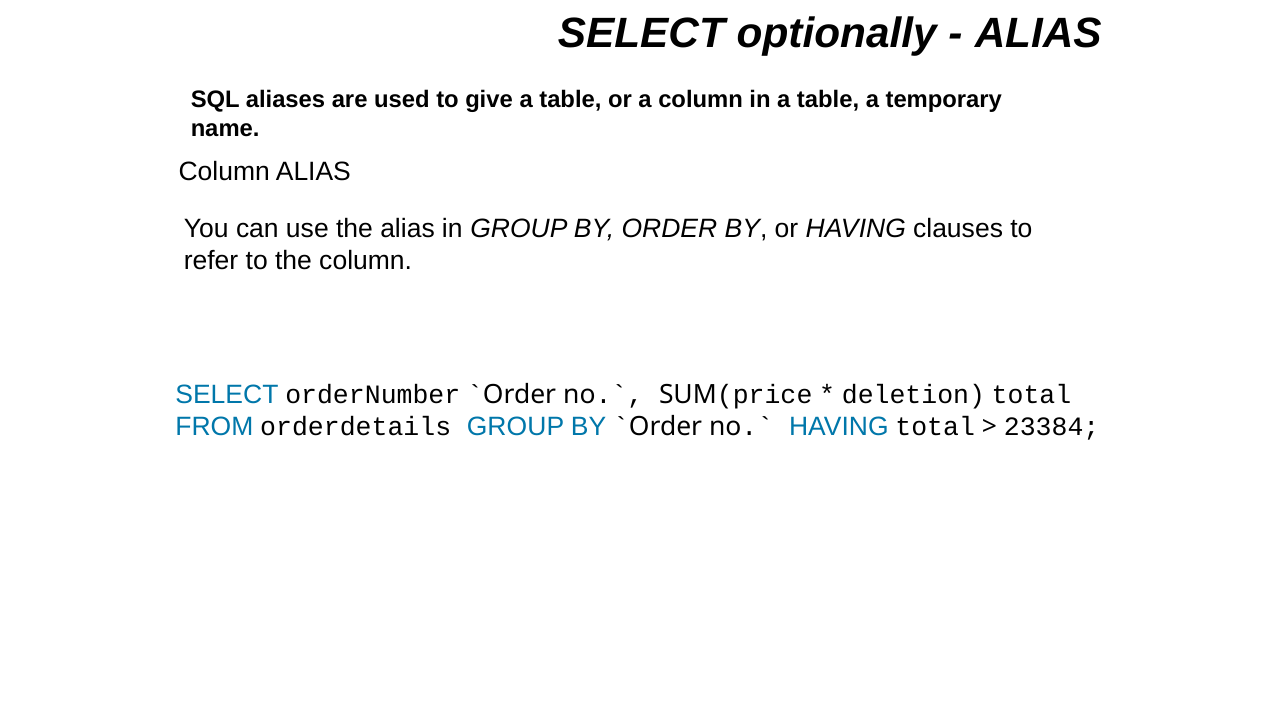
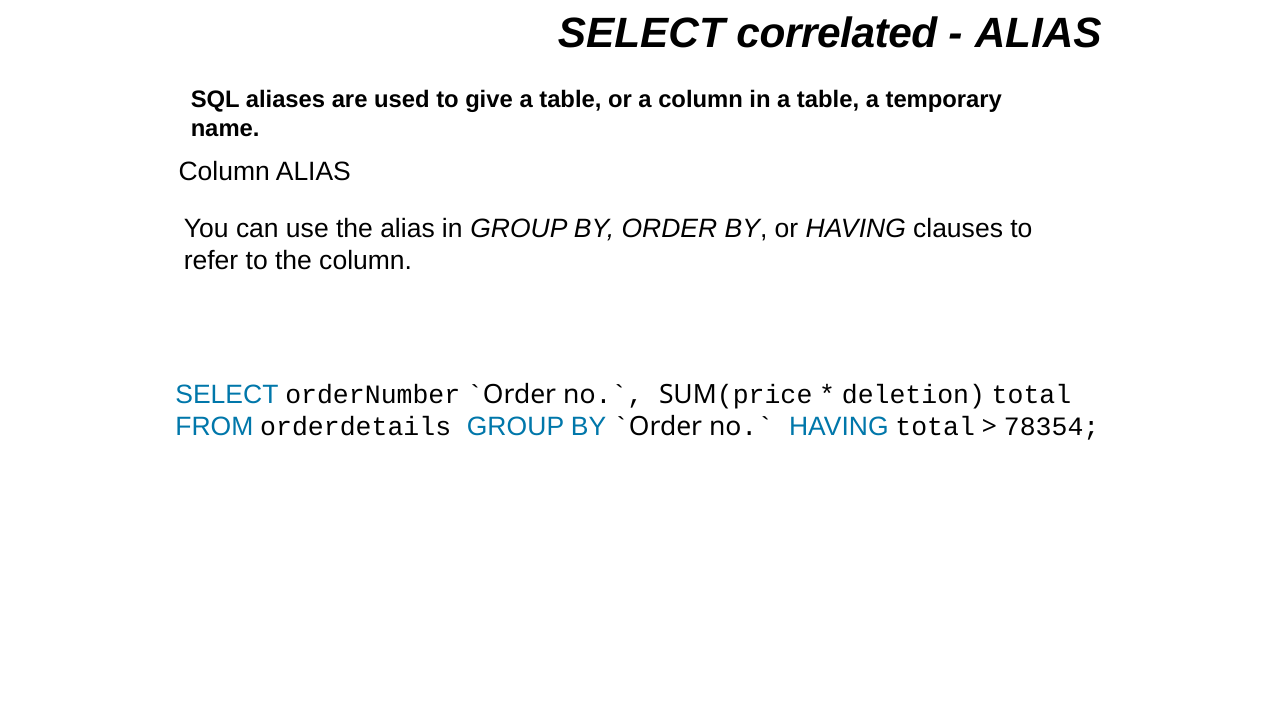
optionally: optionally -> correlated
23384: 23384 -> 78354
